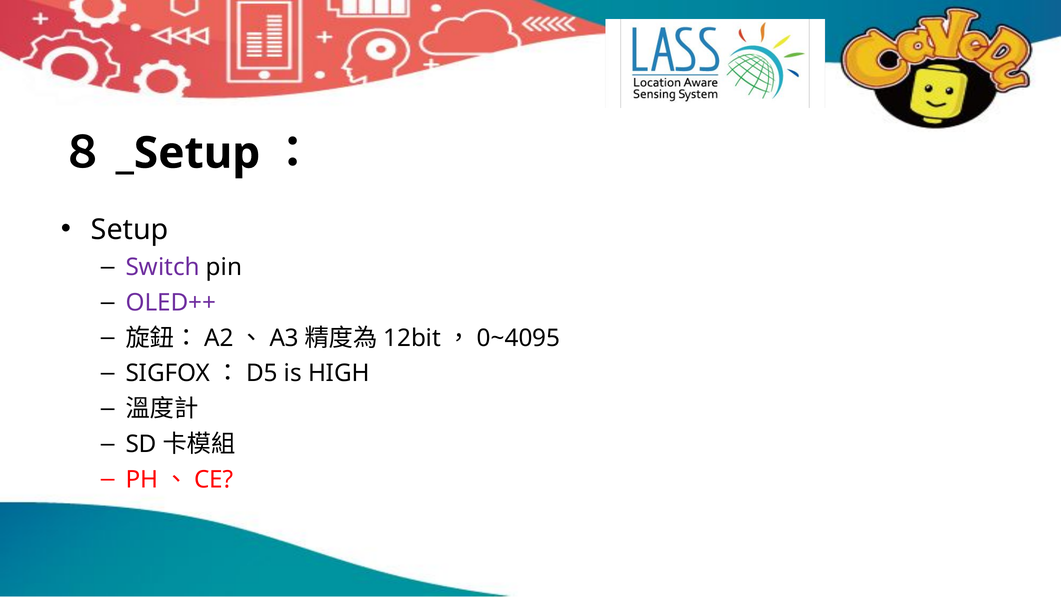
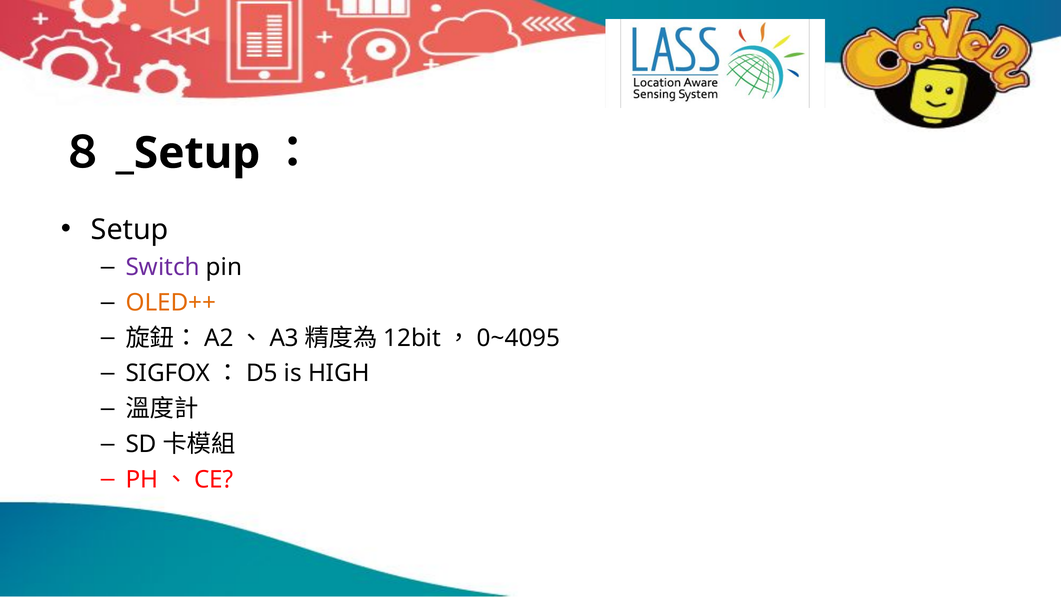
OLED++ colour: purple -> orange
